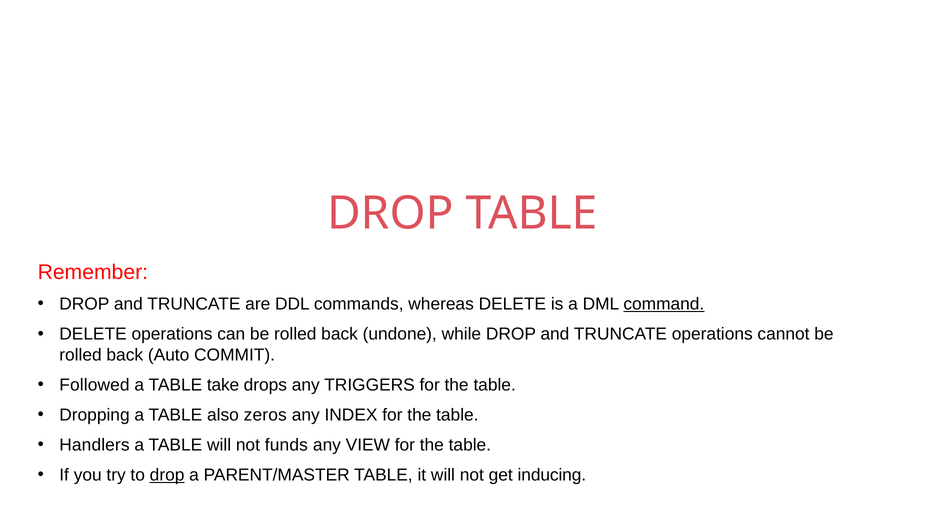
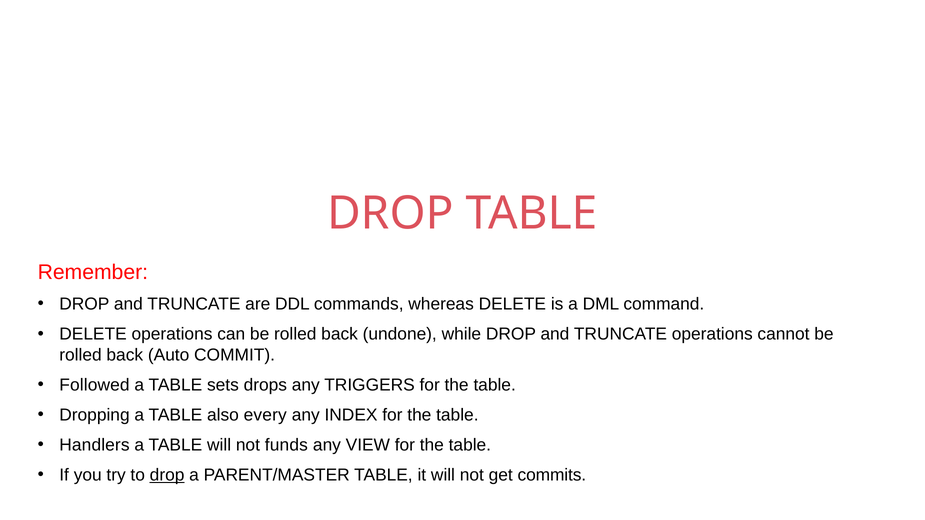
command underline: present -> none
take: take -> sets
zeros: zeros -> every
inducing: inducing -> commits
